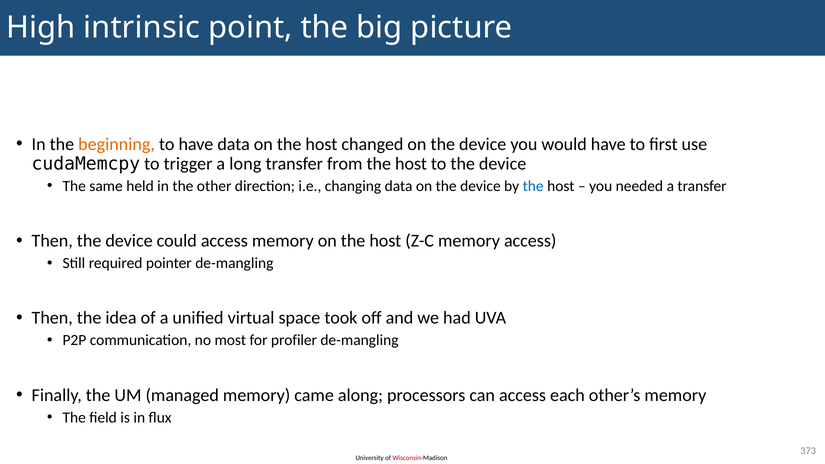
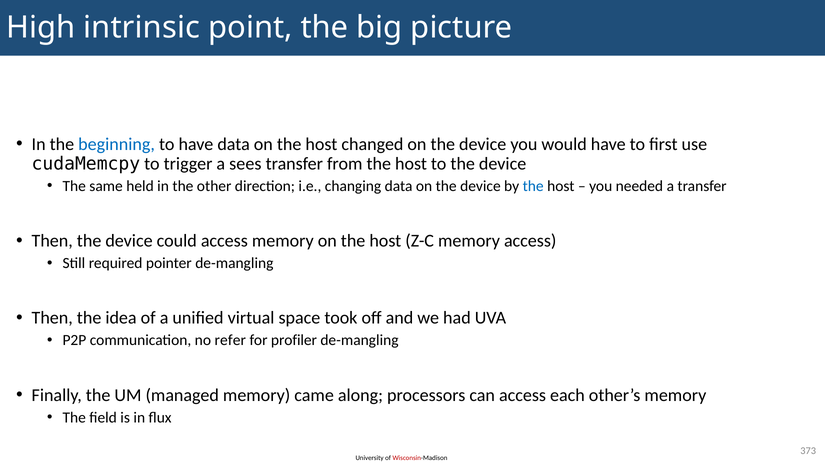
beginning colour: orange -> blue
long: long -> sees
most: most -> refer
